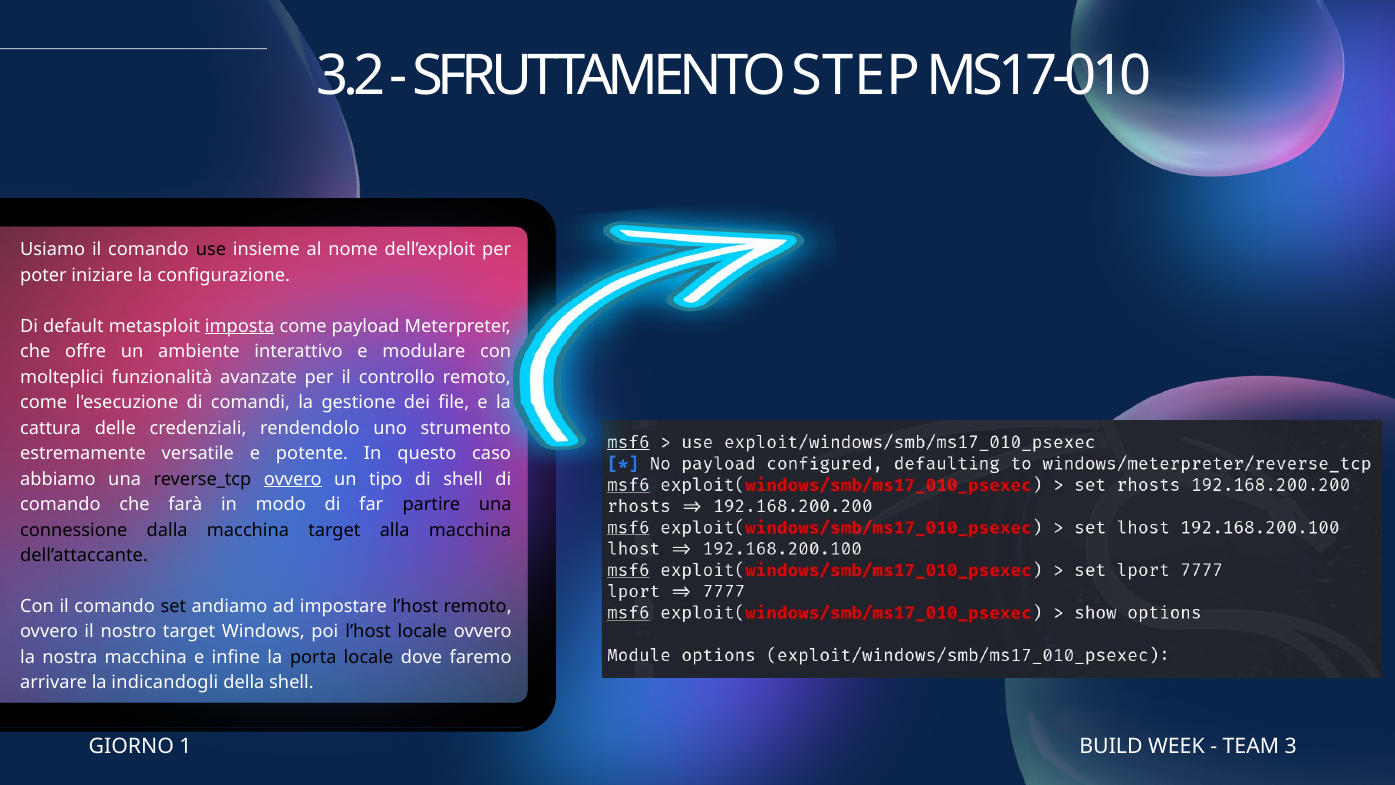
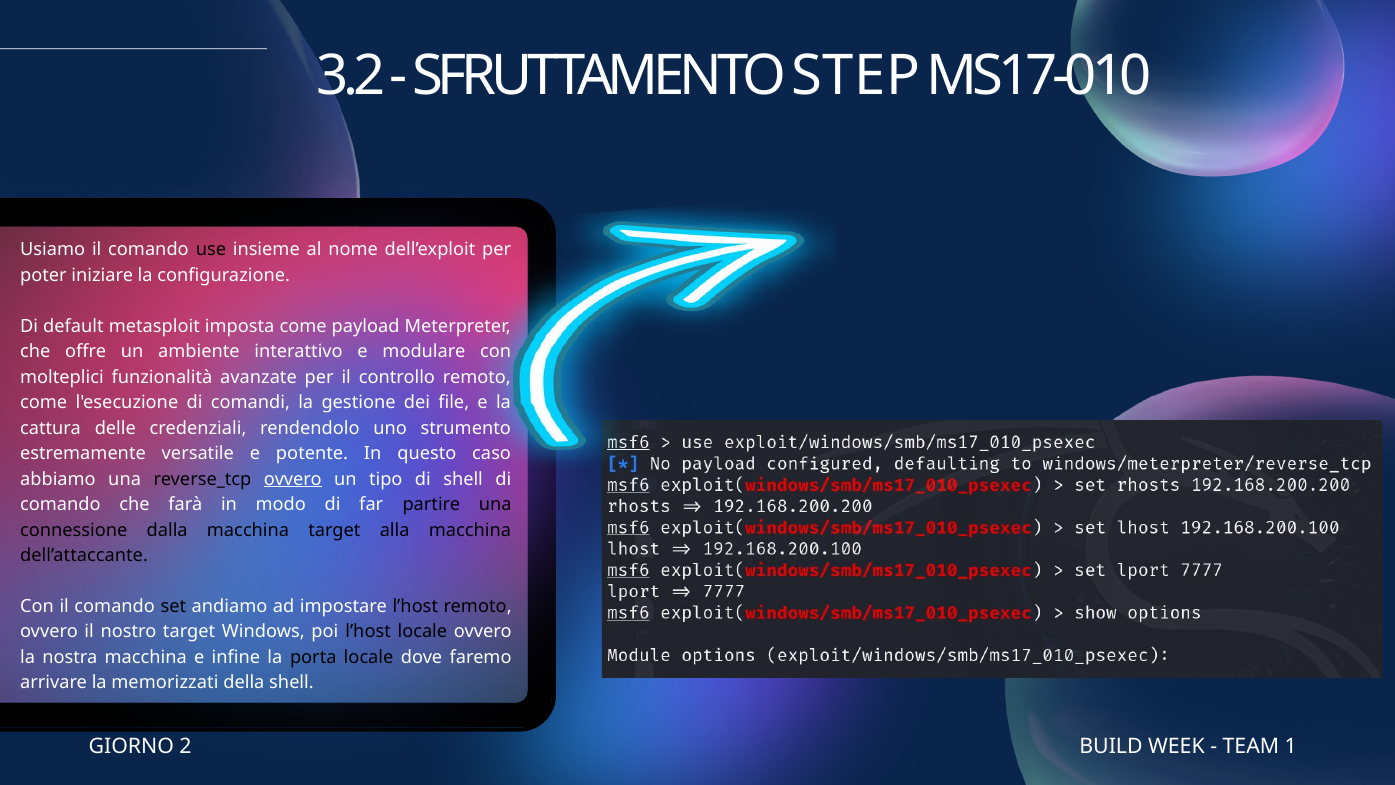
imposta underline: present -> none
indicandogli: indicandogli -> memorizzati
1: 1 -> 2
3: 3 -> 1
